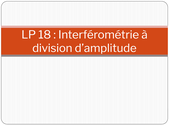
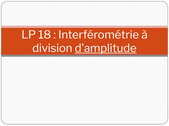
d’amplitude underline: none -> present
